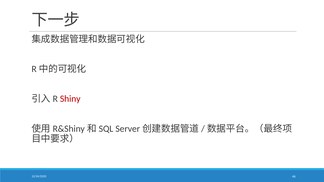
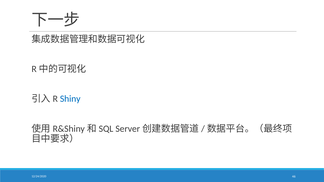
Shiny colour: red -> blue
